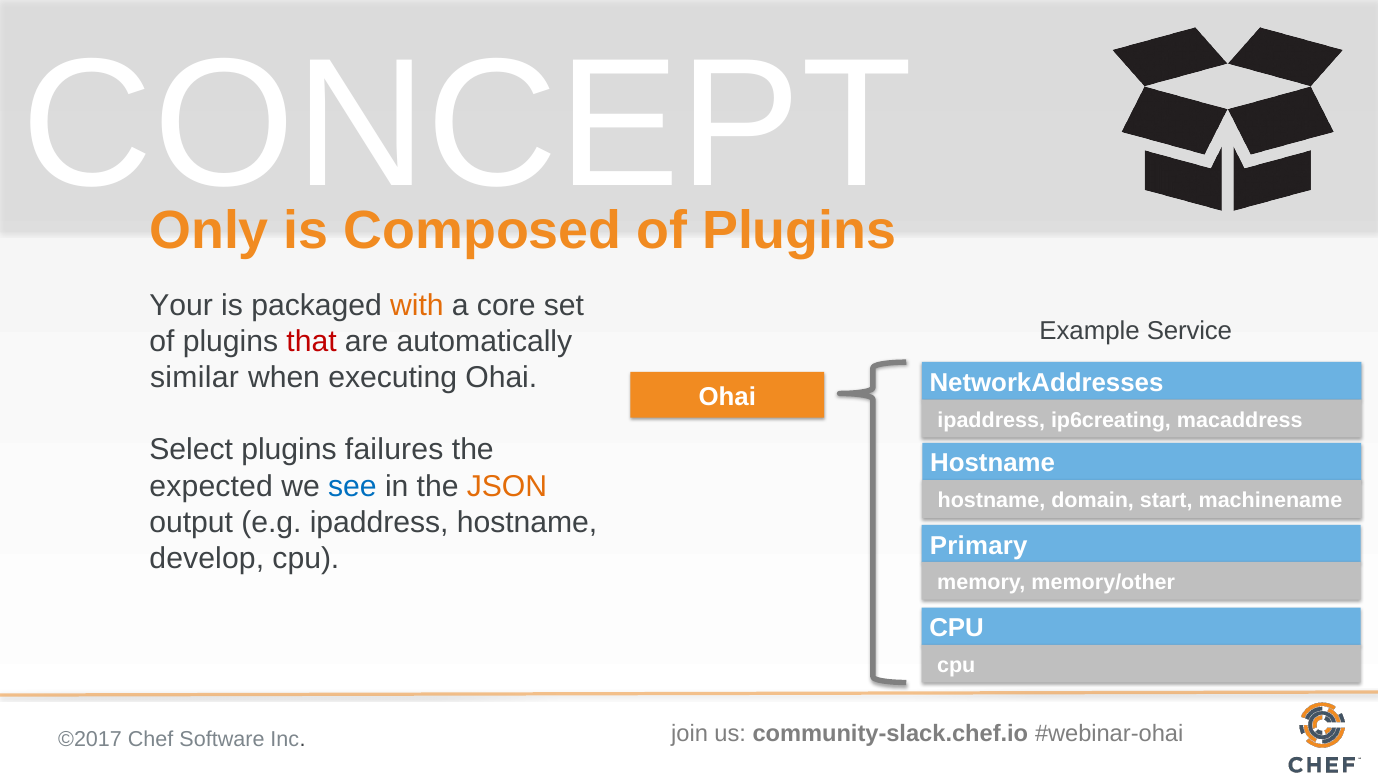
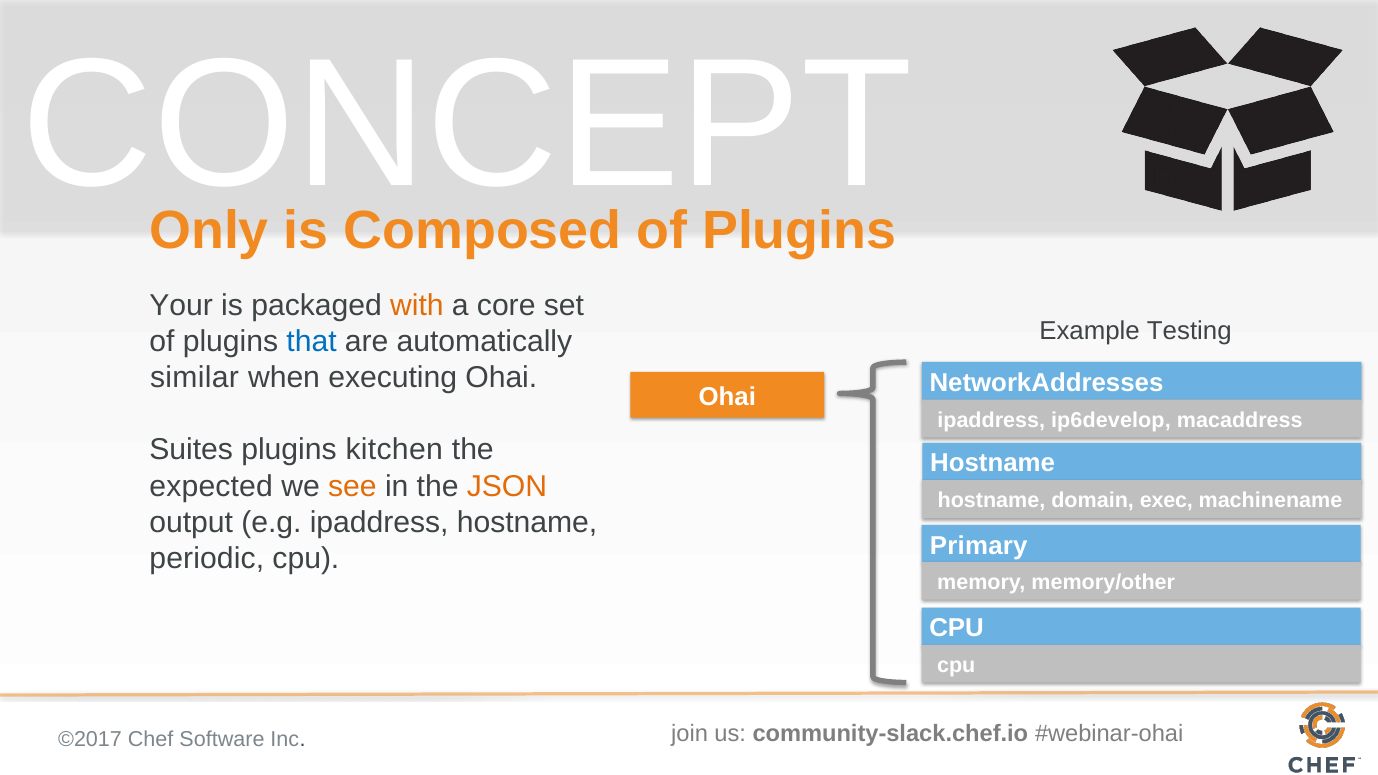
Service: Service -> Testing
that colour: red -> blue
ip6creating: ip6creating -> ip6develop
Select: Select -> Suites
failures: failures -> kitchen
see colour: blue -> orange
start: start -> exec
develop: develop -> periodic
